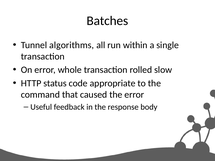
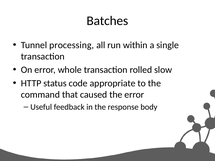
algorithms: algorithms -> processing
